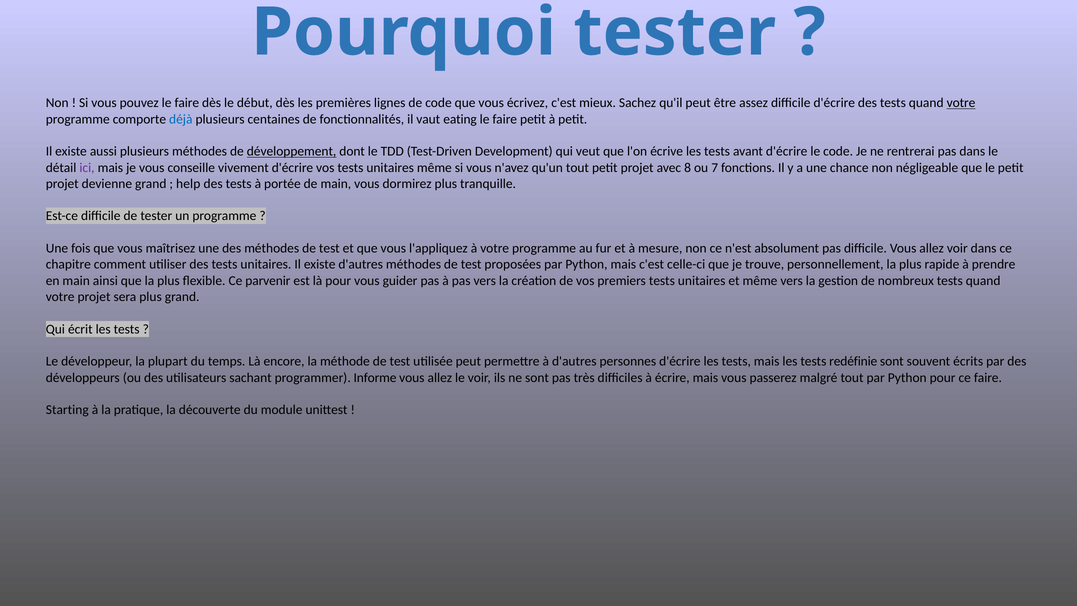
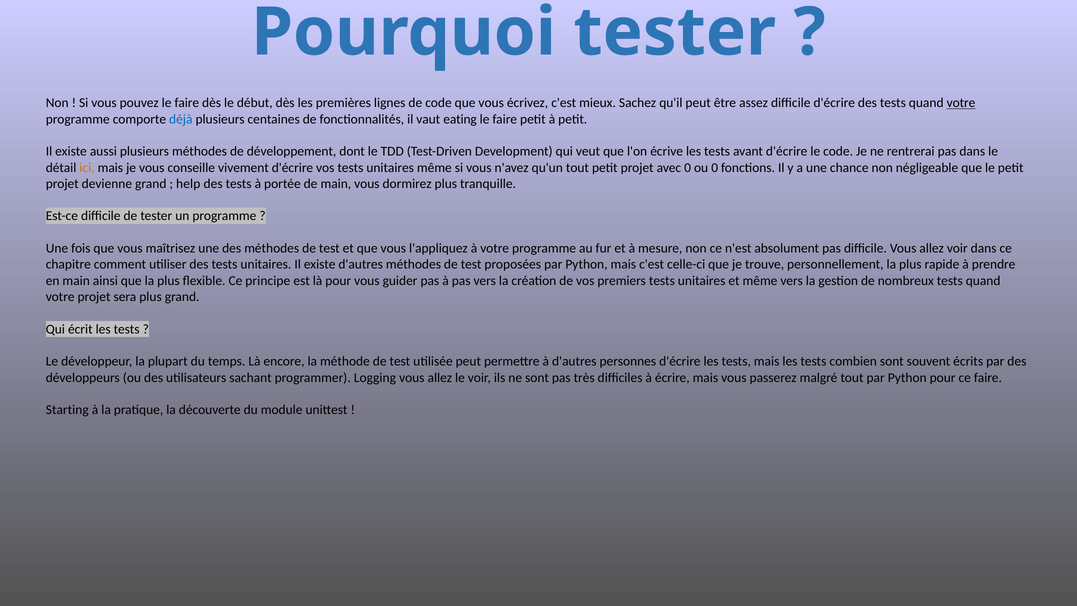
développement underline: present -> none
ici colour: purple -> orange
avec 8: 8 -> 0
ou 7: 7 -> 0
parvenir: parvenir -> principe
redéfinie: redéfinie -> combien
Informe: Informe -> Logging
